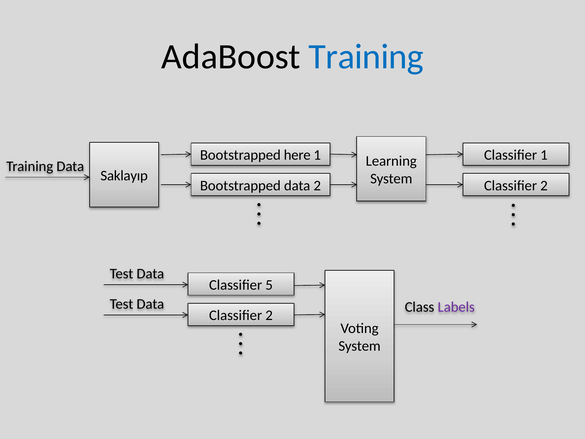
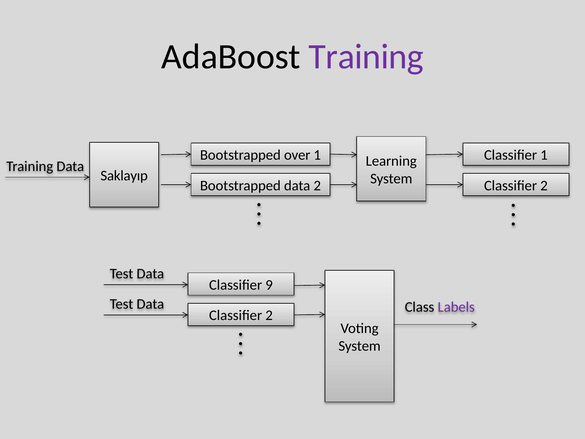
Training at (366, 57) colour: blue -> purple
here: here -> over
5: 5 -> 9
